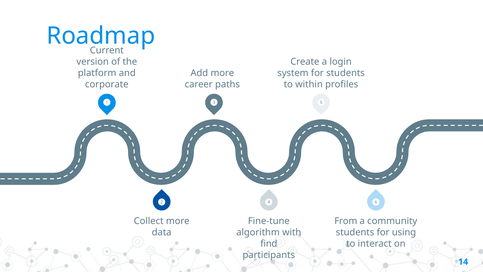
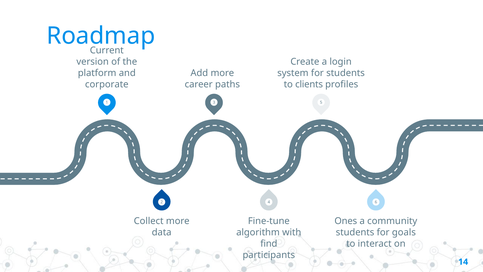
within: within -> clients
From: From -> Ones
using: using -> goals
